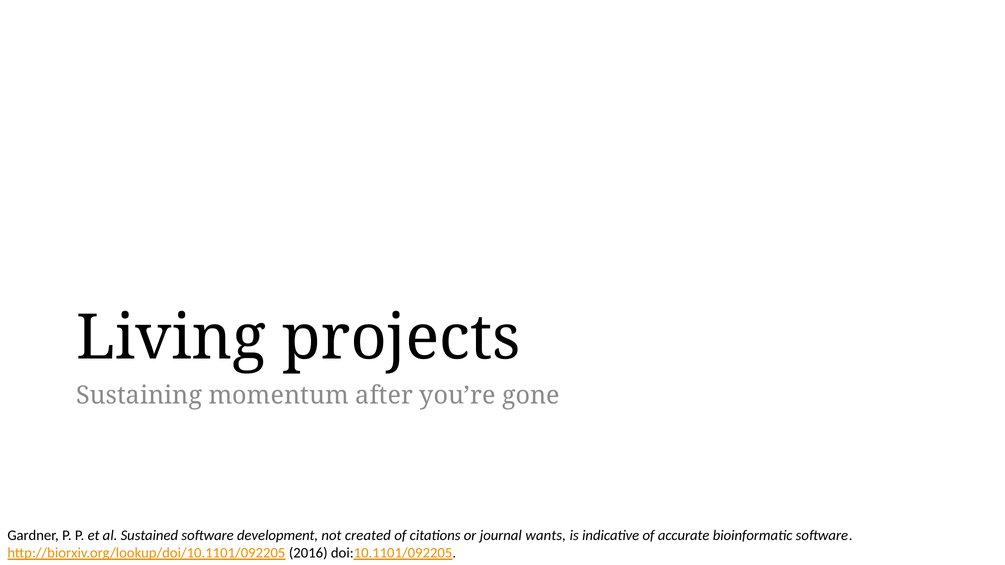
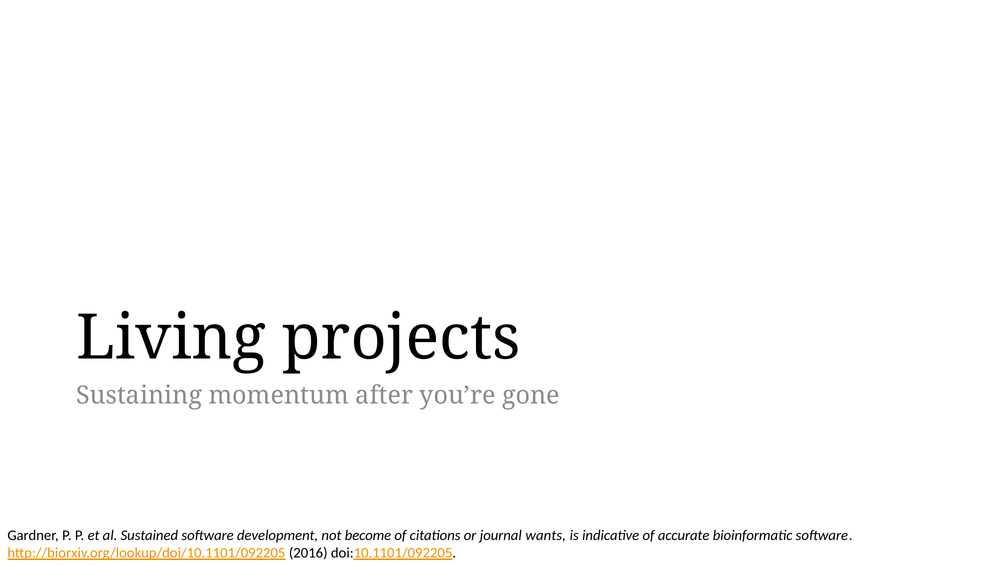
created: created -> become
